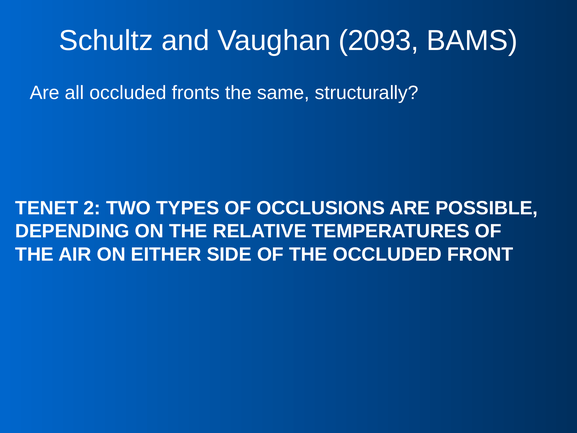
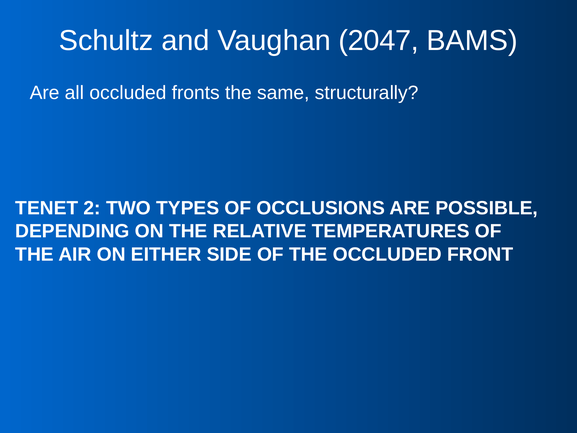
2093: 2093 -> 2047
